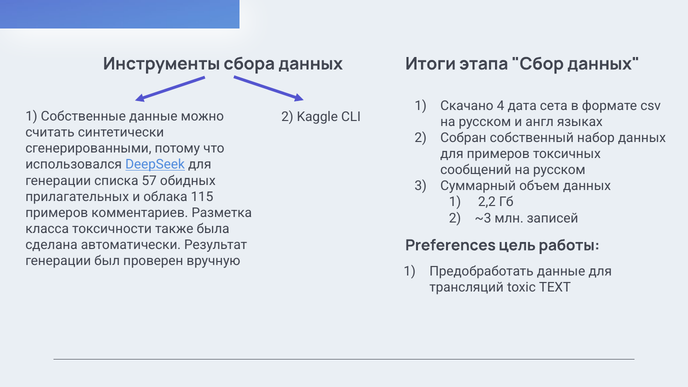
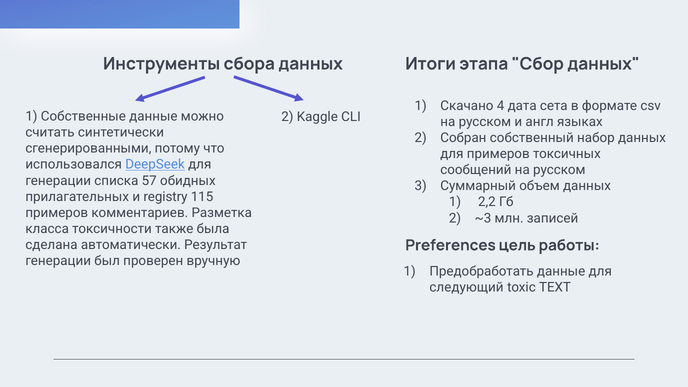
облака: облака -> registry
трансляций: трансляций -> следующий
